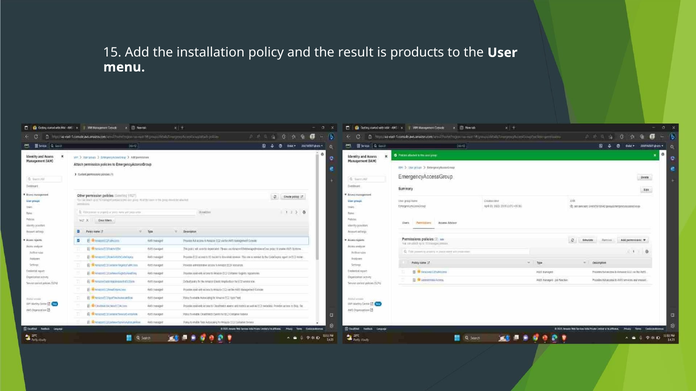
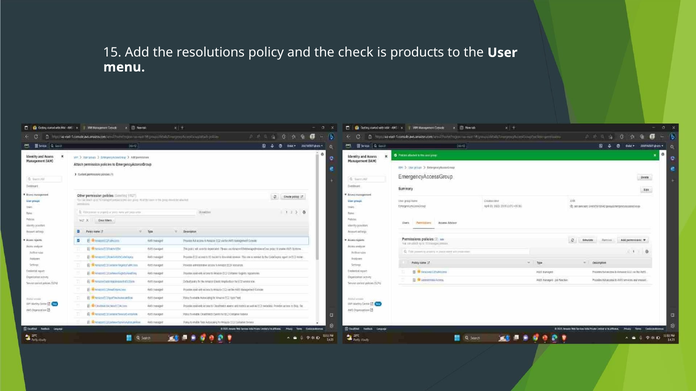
installation: installation -> resolutions
result: result -> check
